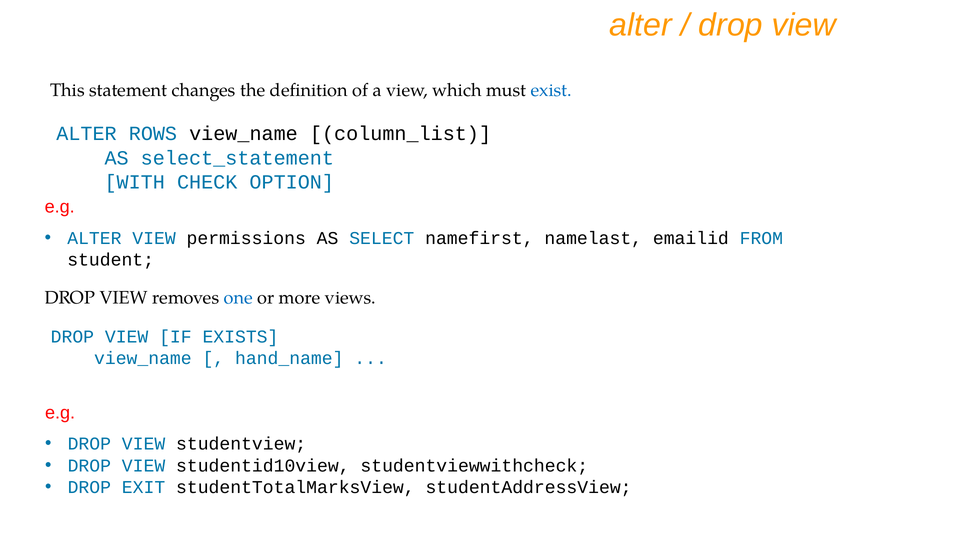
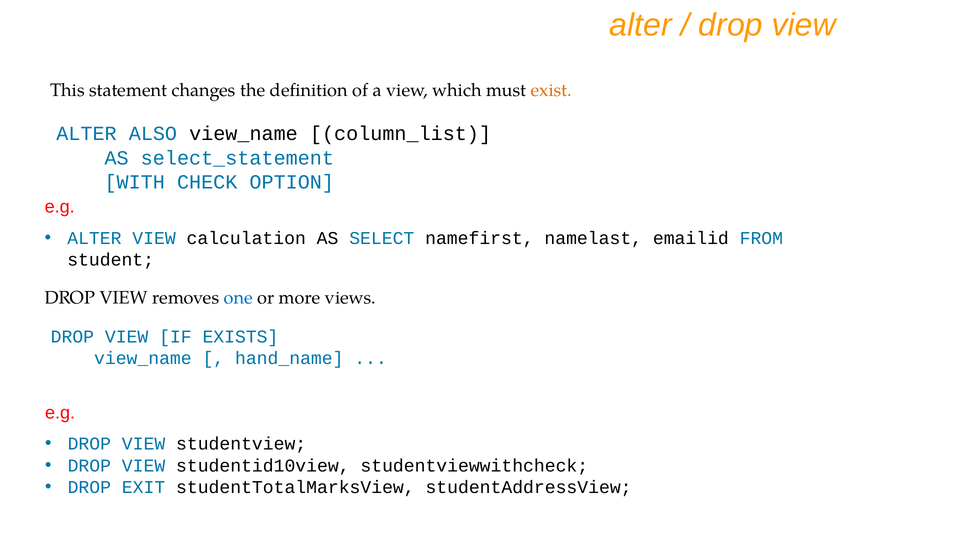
exist colour: blue -> orange
ROWS: ROWS -> ALSO
permissions: permissions -> calculation
